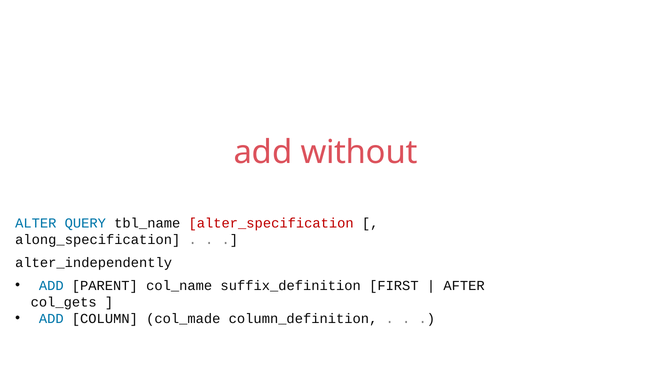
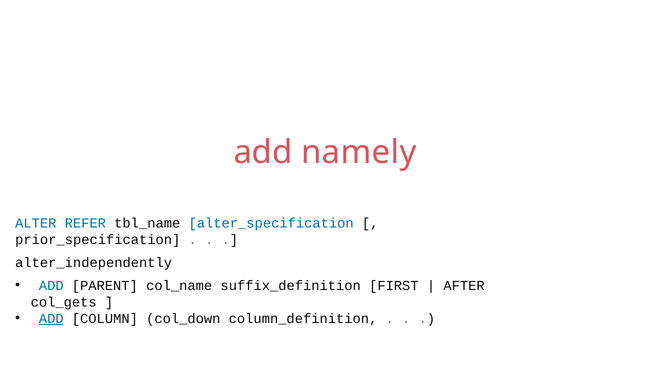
without: without -> namely
QUERY: QUERY -> REFER
alter_specification colour: red -> blue
along_specification: along_specification -> prior_specification
ADD at (51, 318) underline: none -> present
col_made: col_made -> col_down
